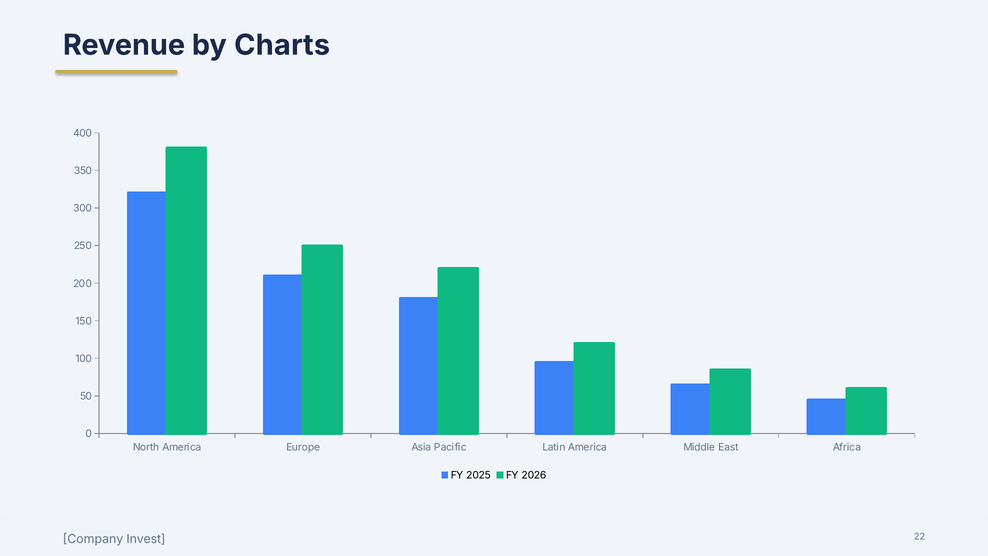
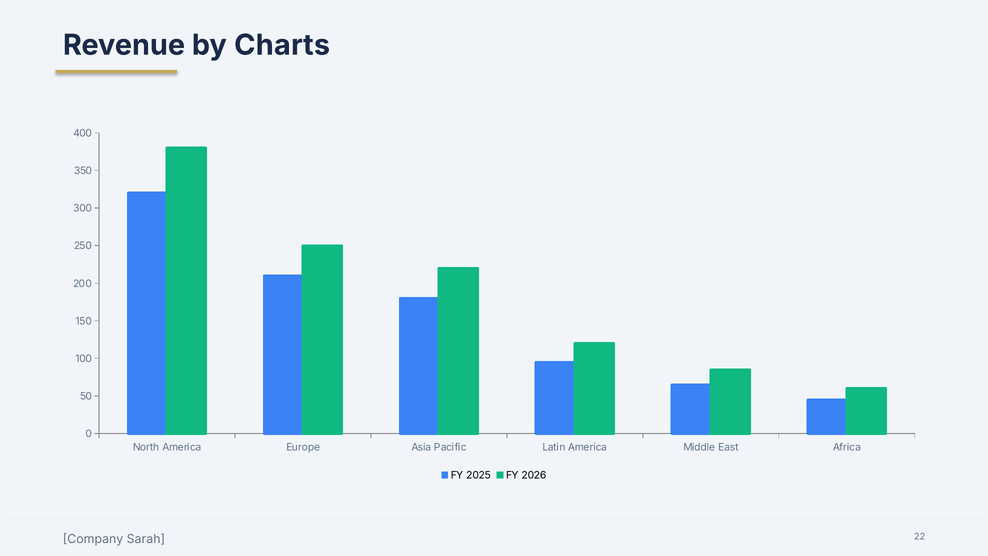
Invest: Invest -> Sarah
